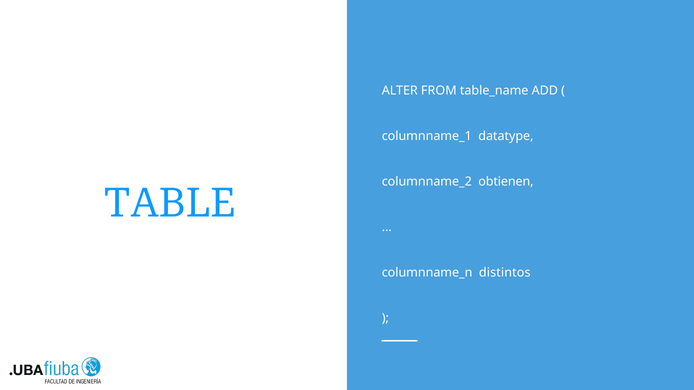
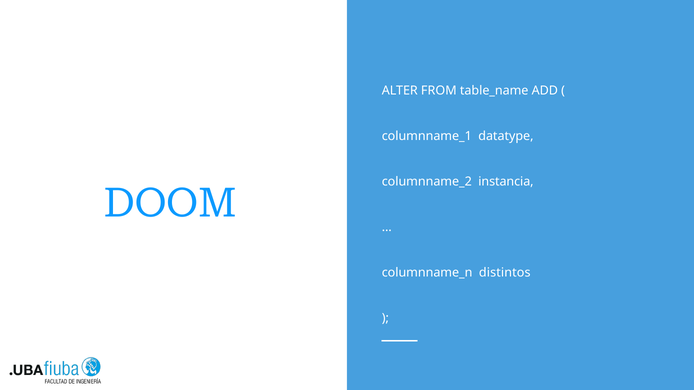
obtienen: obtienen -> instancia
TABLE: TABLE -> DOOM
